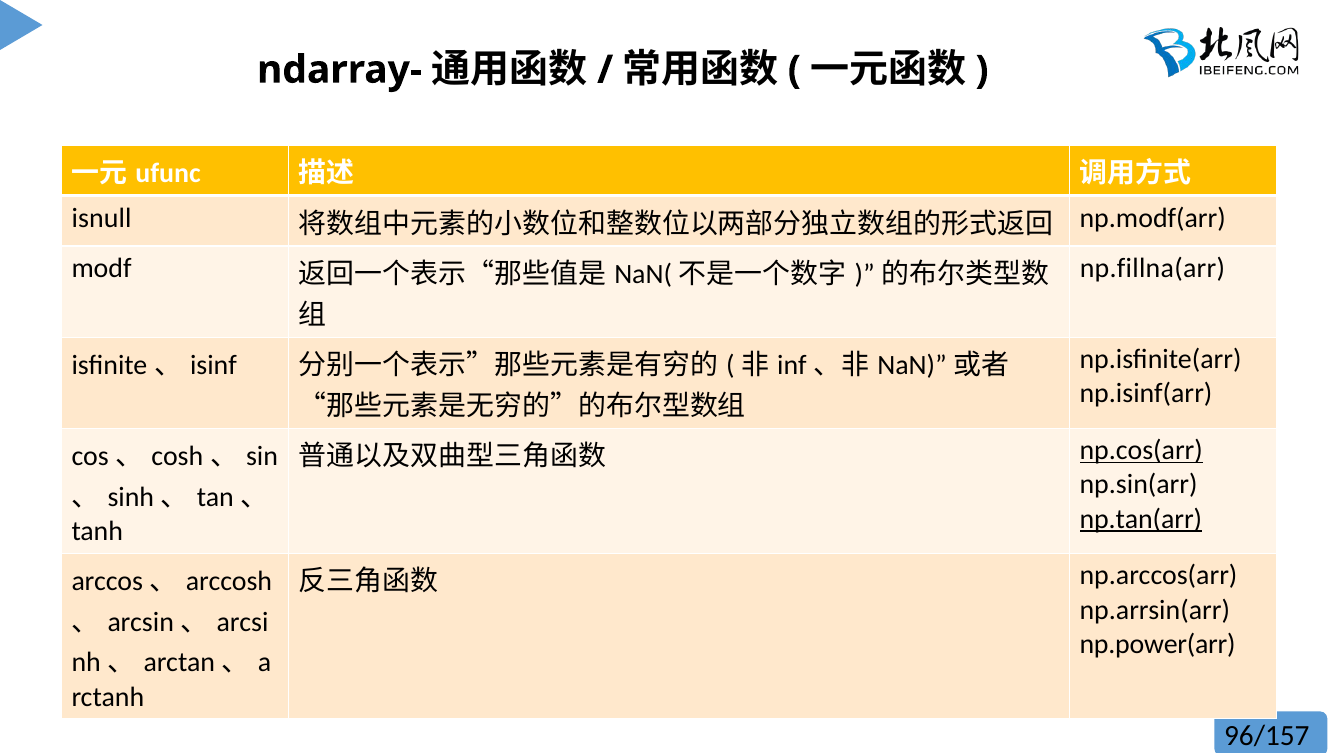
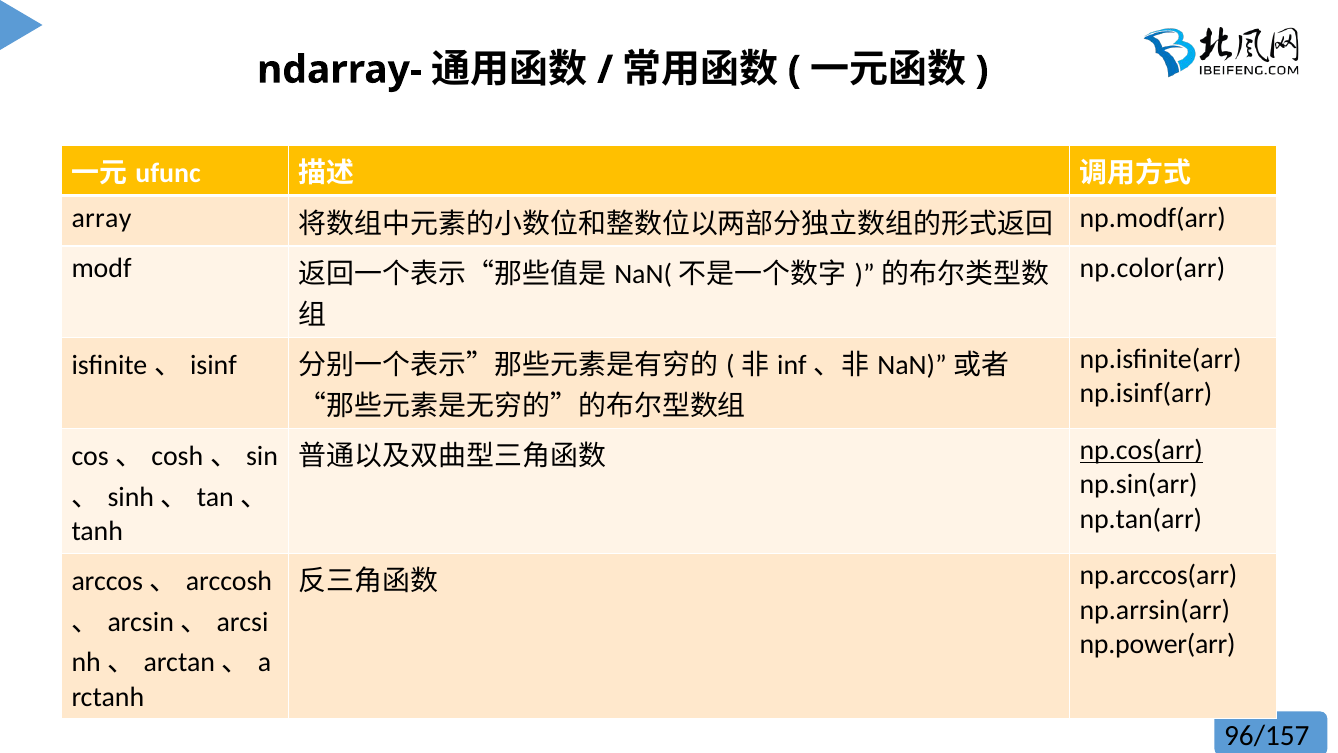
isnull: isnull -> array
np.fillna(arr: np.fillna(arr -> np.color(arr
np.tan(arr underline: present -> none
